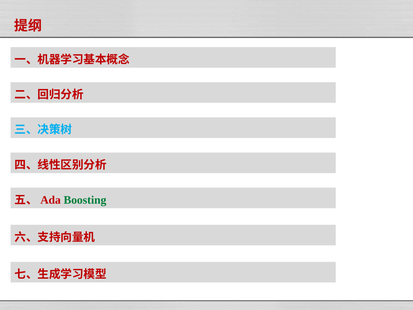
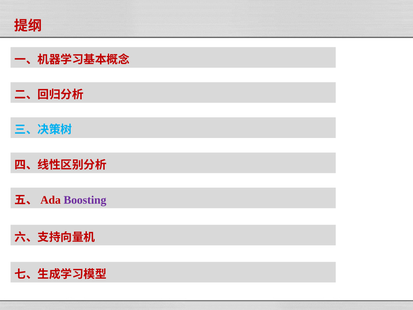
Boosting colour: green -> purple
